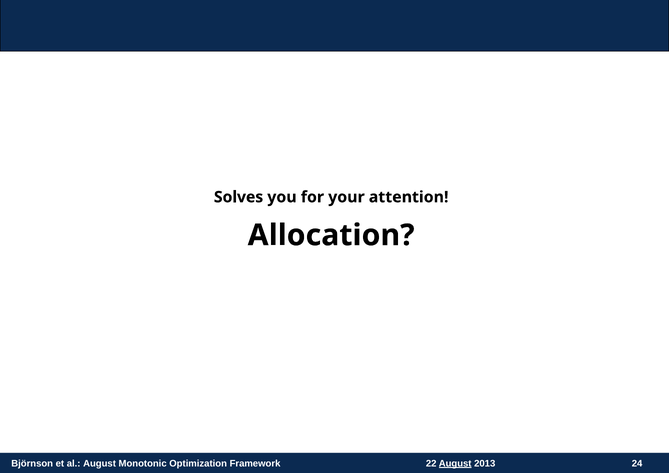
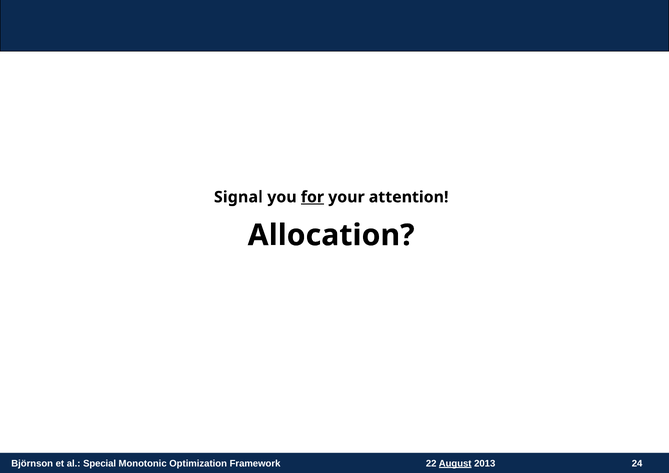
Solves: Solves -> Signal
for underline: none -> present
al August: August -> Special
